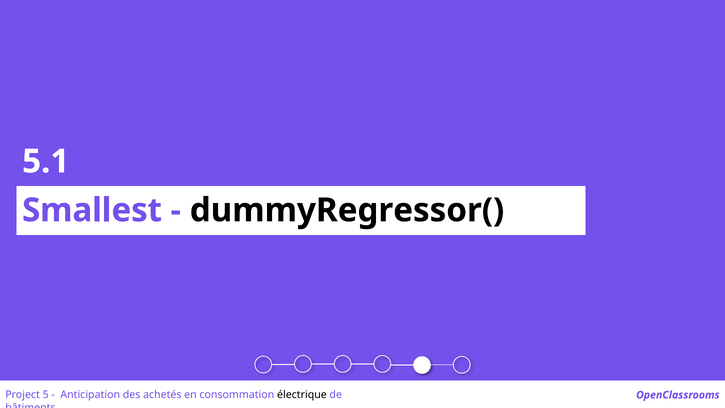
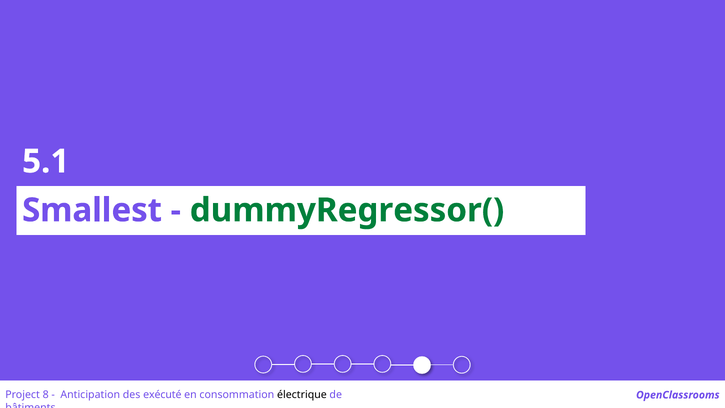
dummyRegressor( colour: black -> green
5: 5 -> 8
achetés: achetés -> exécuté
